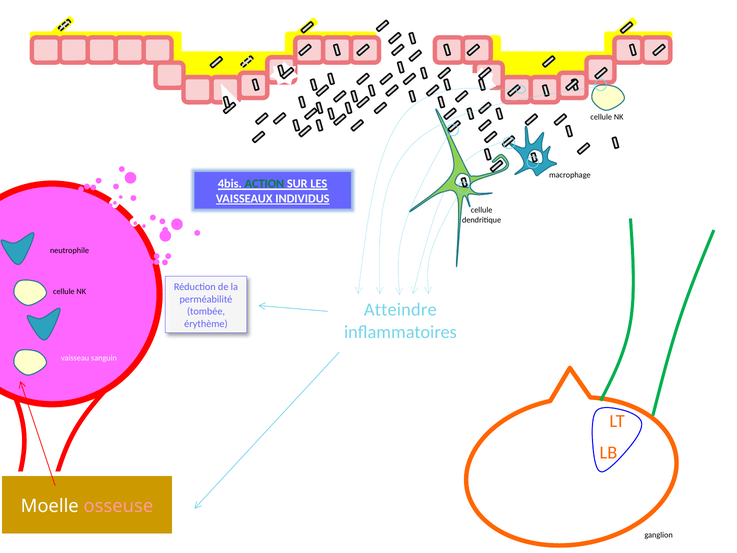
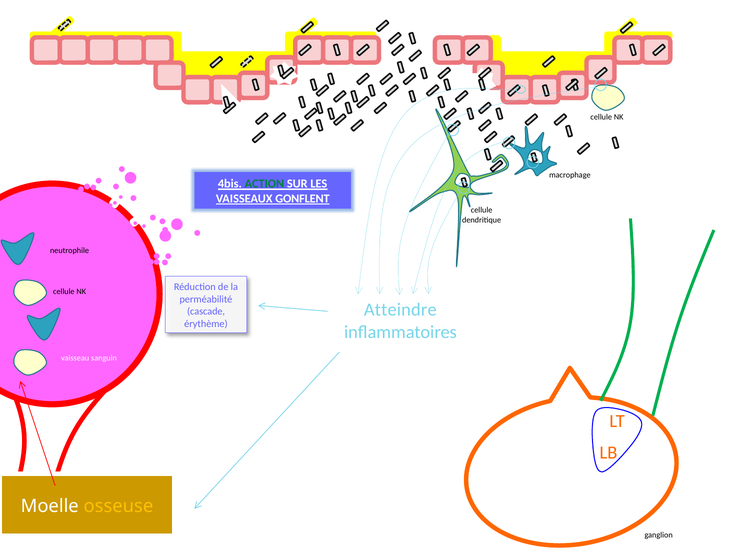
INDIVIDUS: INDIVIDUS -> GONFLENT
tombée: tombée -> cascade
osseuse colour: pink -> yellow
